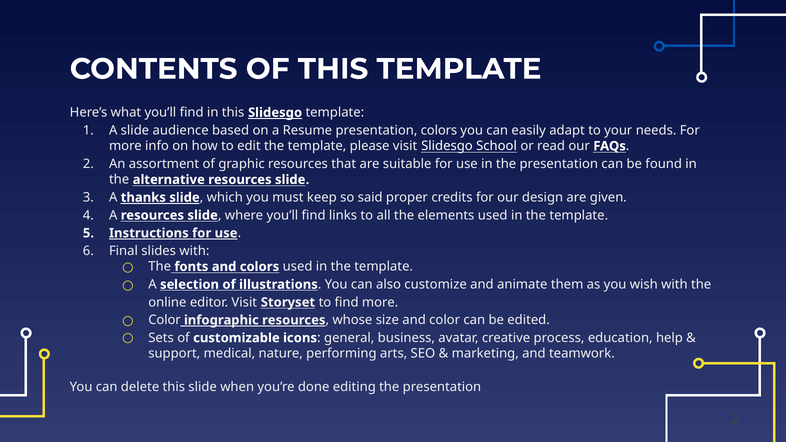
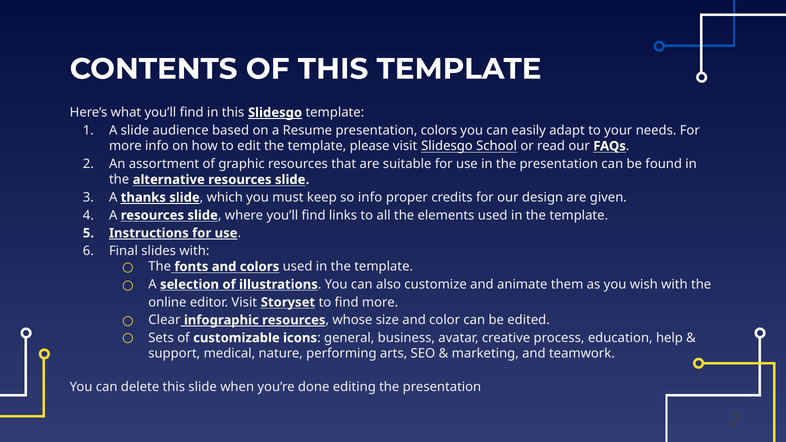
so said: said -> info
Color at (165, 320): Color -> Clear
